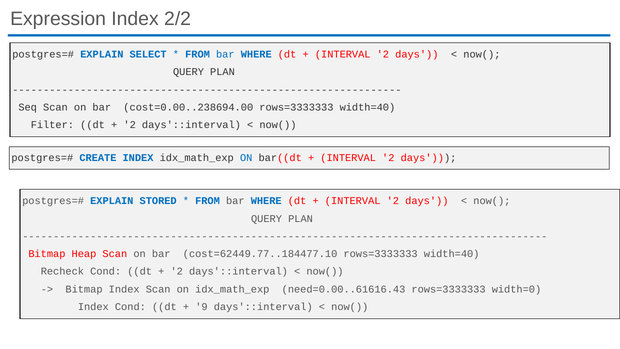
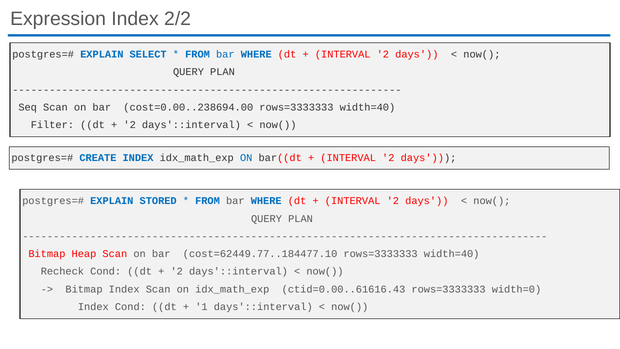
need=0.00..61616.43: need=0.00..61616.43 -> ctid=0.00..61616.43
9: 9 -> 1
